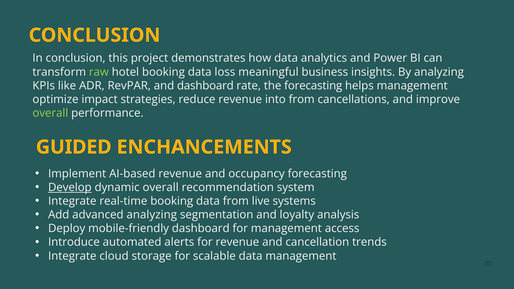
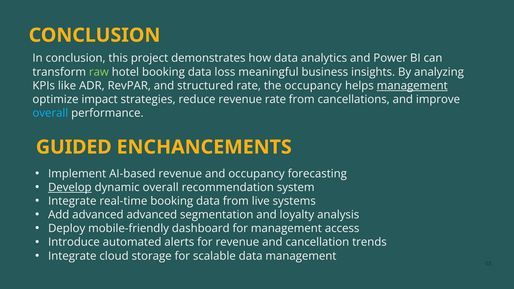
and dashboard: dashboard -> structured
the forecasting: forecasting -> occupancy
management at (412, 86) underline: none -> present
revenue into: into -> rate
overall at (50, 113) colour: light green -> light blue
advanced analyzing: analyzing -> advanced
